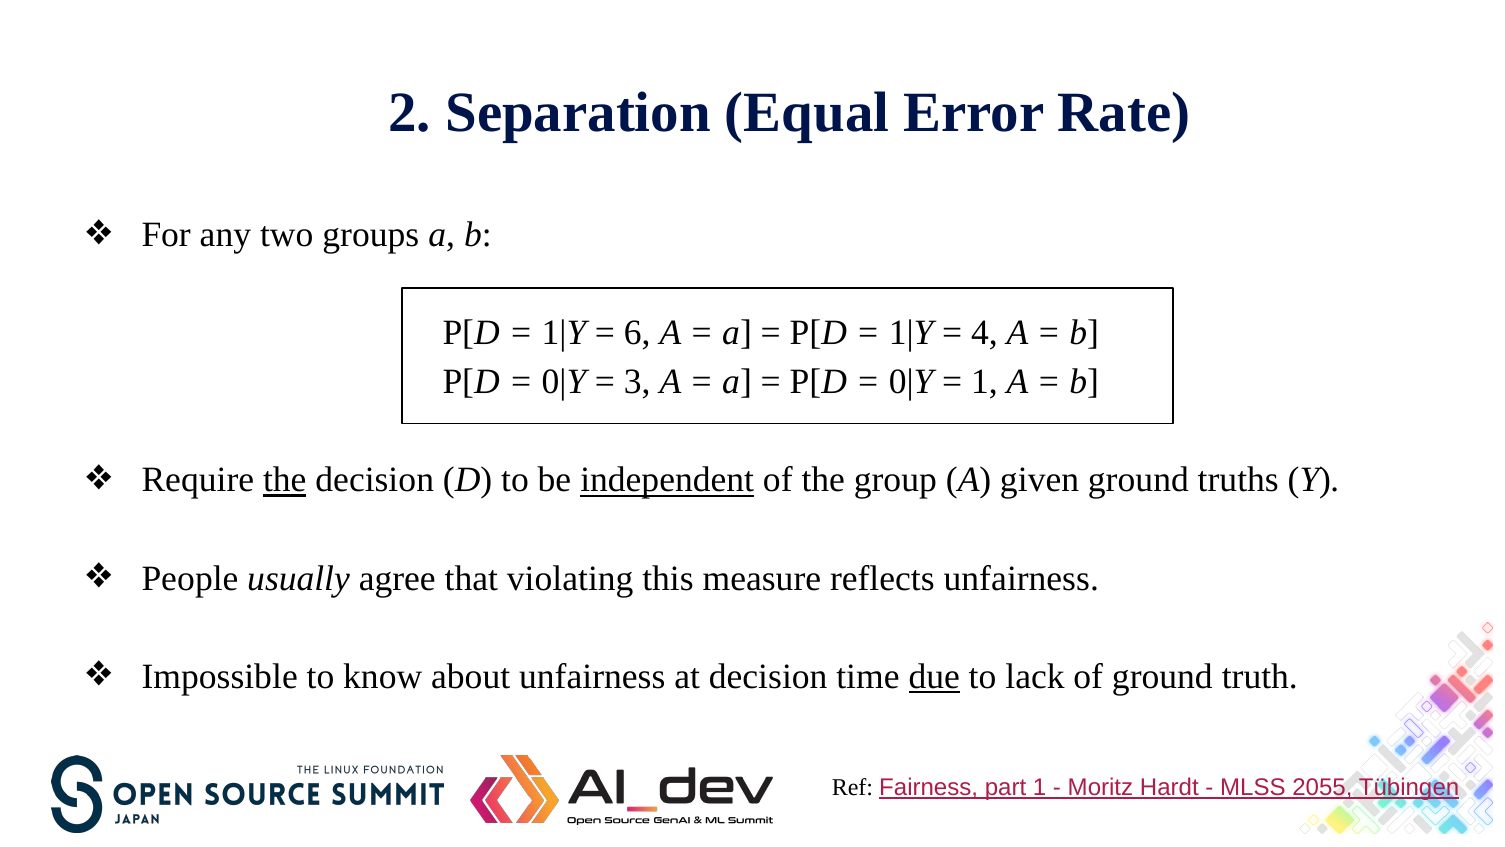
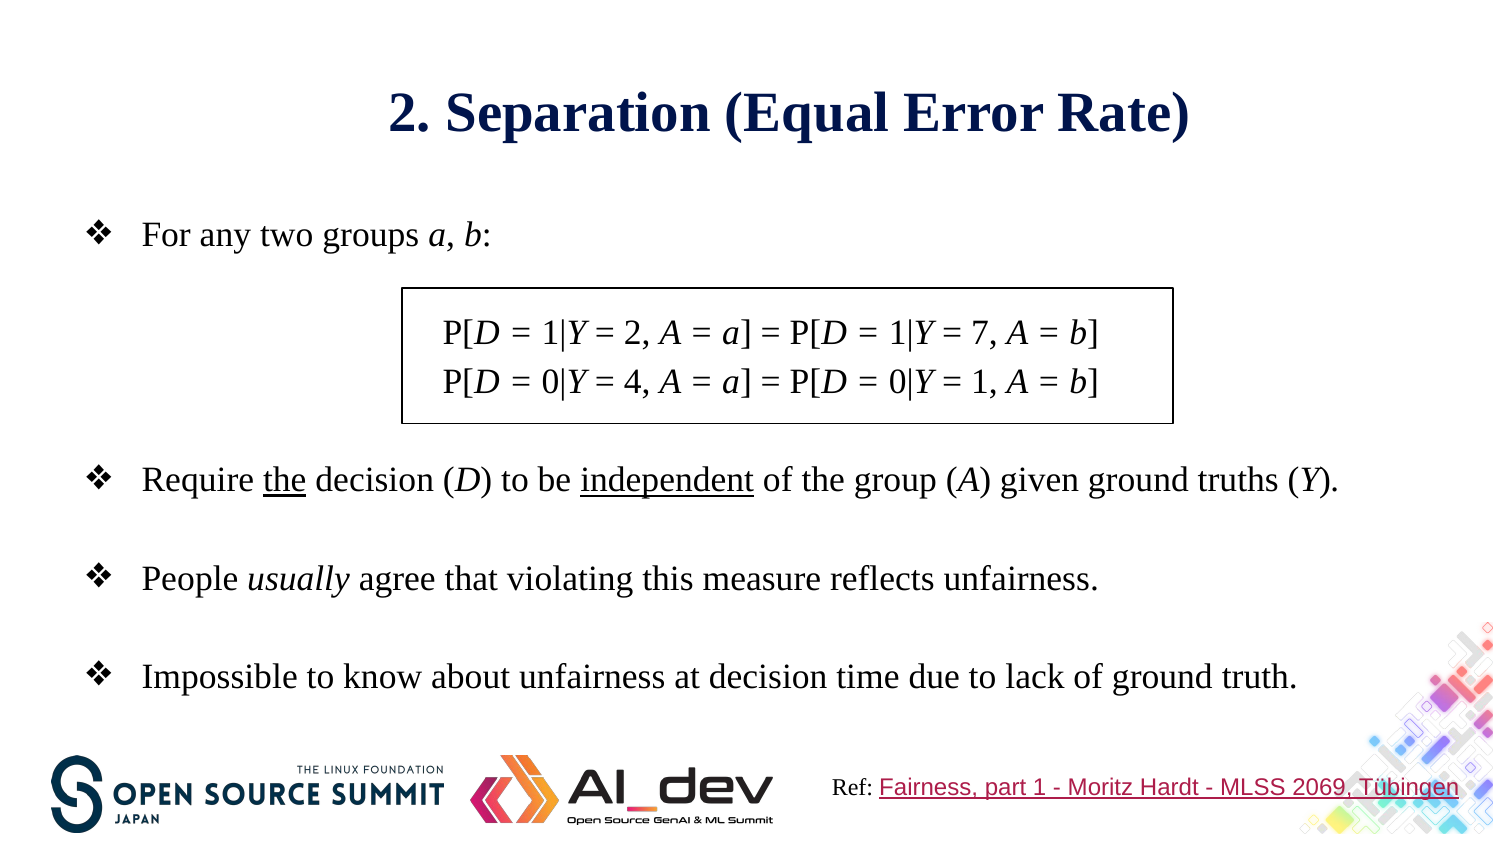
6 at (637, 333): 6 -> 2
4: 4 -> 7
3: 3 -> 4
due underline: present -> none
2055: 2055 -> 2069
